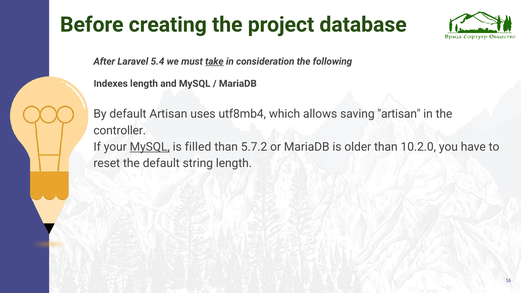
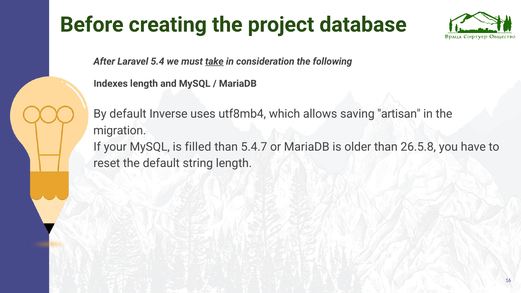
default Artisan: Artisan -> Inverse
controller: controller -> migration
MySQL at (150, 147) underline: present -> none
5.7.2: 5.7.2 -> 5.4.7
10.2.0: 10.2.0 -> 26.5.8
